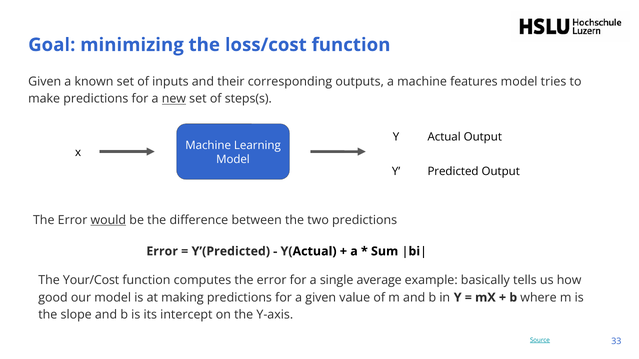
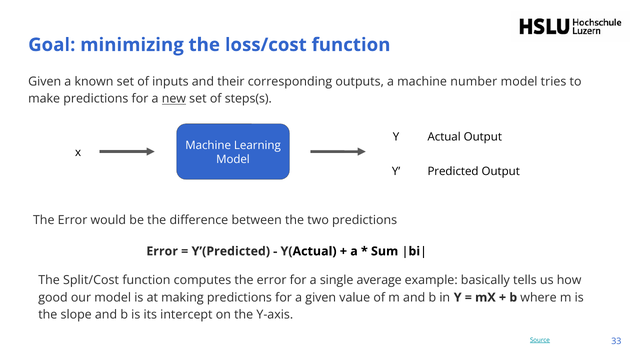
features: features -> number
would underline: present -> none
Your/Cost: Your/Cost -> Split/Cost
